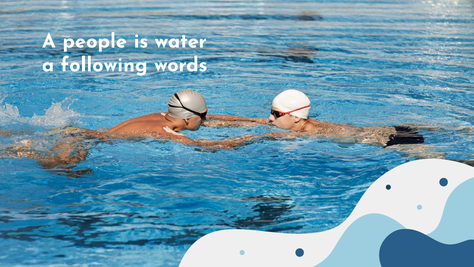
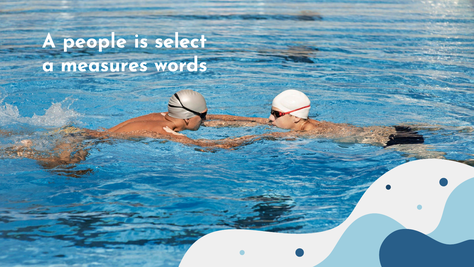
water: water -> select
following: following -> measures
